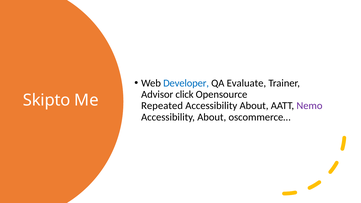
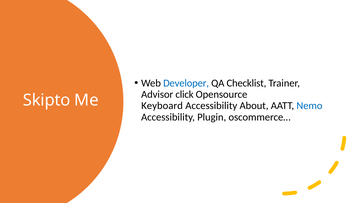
Evaluate: Evaluate -> Checklist
Repeated: Repeated -> Keyboard
Nemo colour: purple -> blue
About at (212, 117): About -> Plugin
